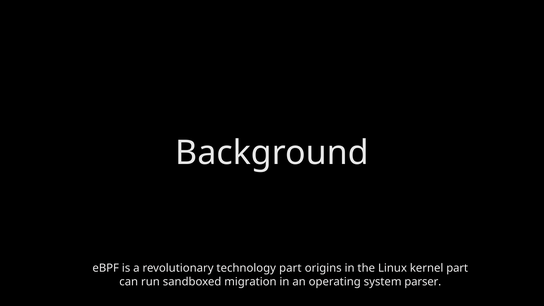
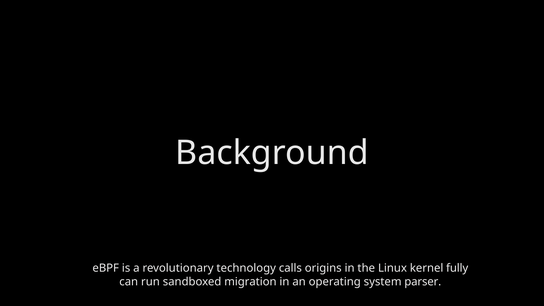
technology part: part -> calls
kernel part: part -> fully
